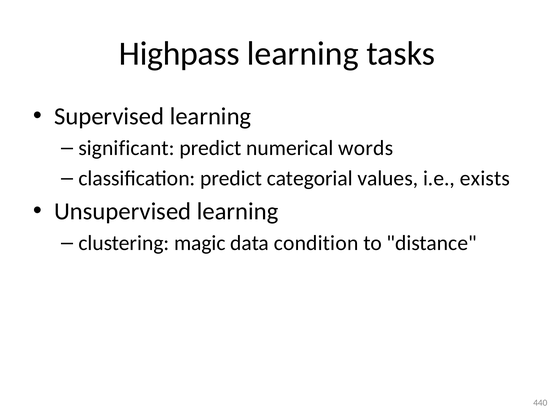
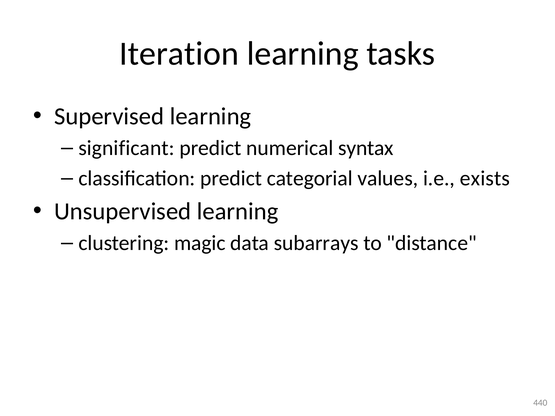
Highpass: Highpass -> Iteration
words: words -> syntax
condition: condition -> subarrays
